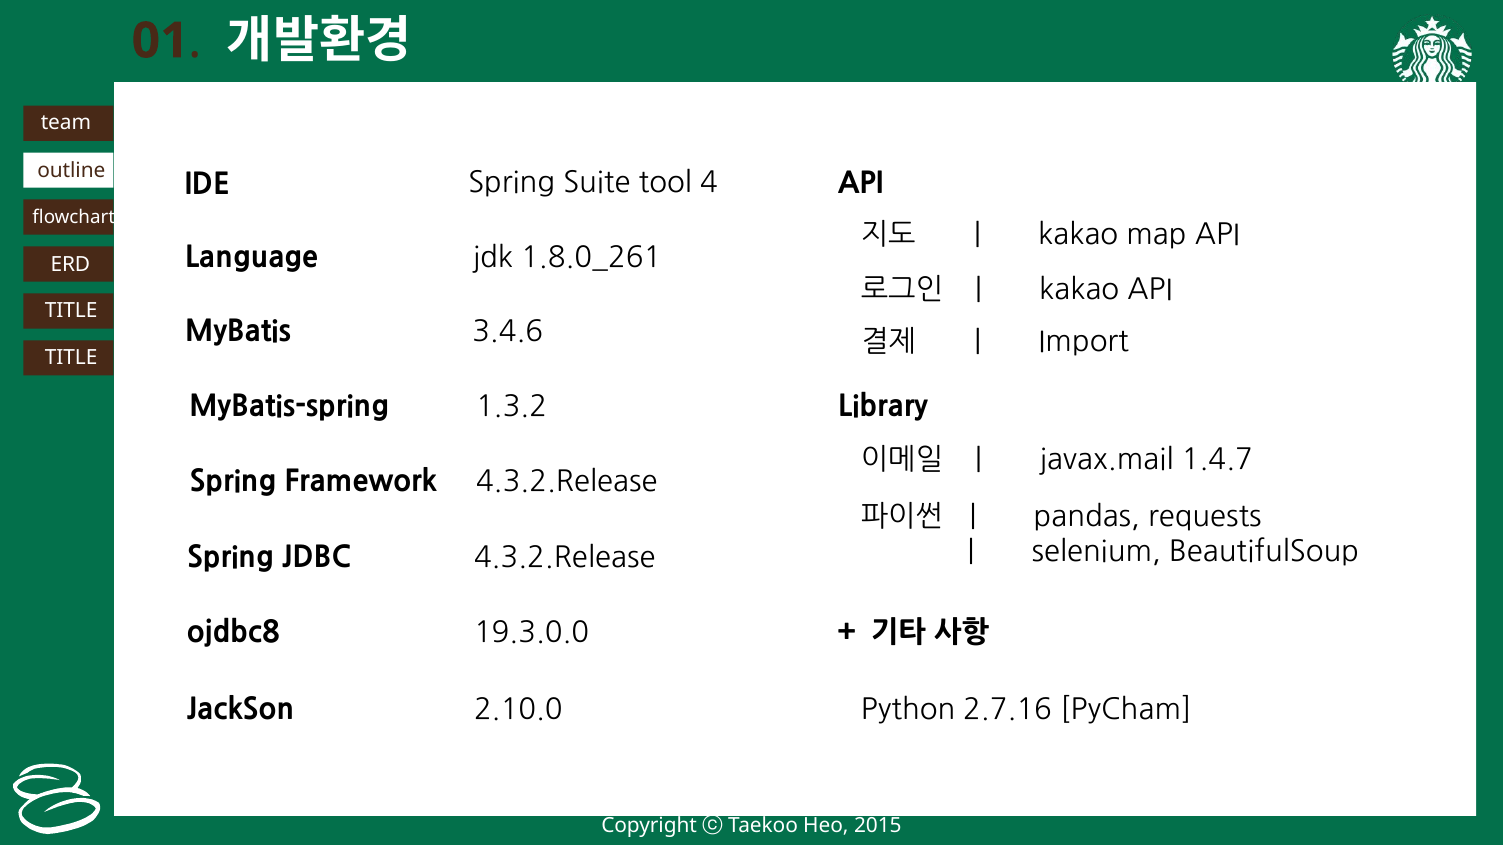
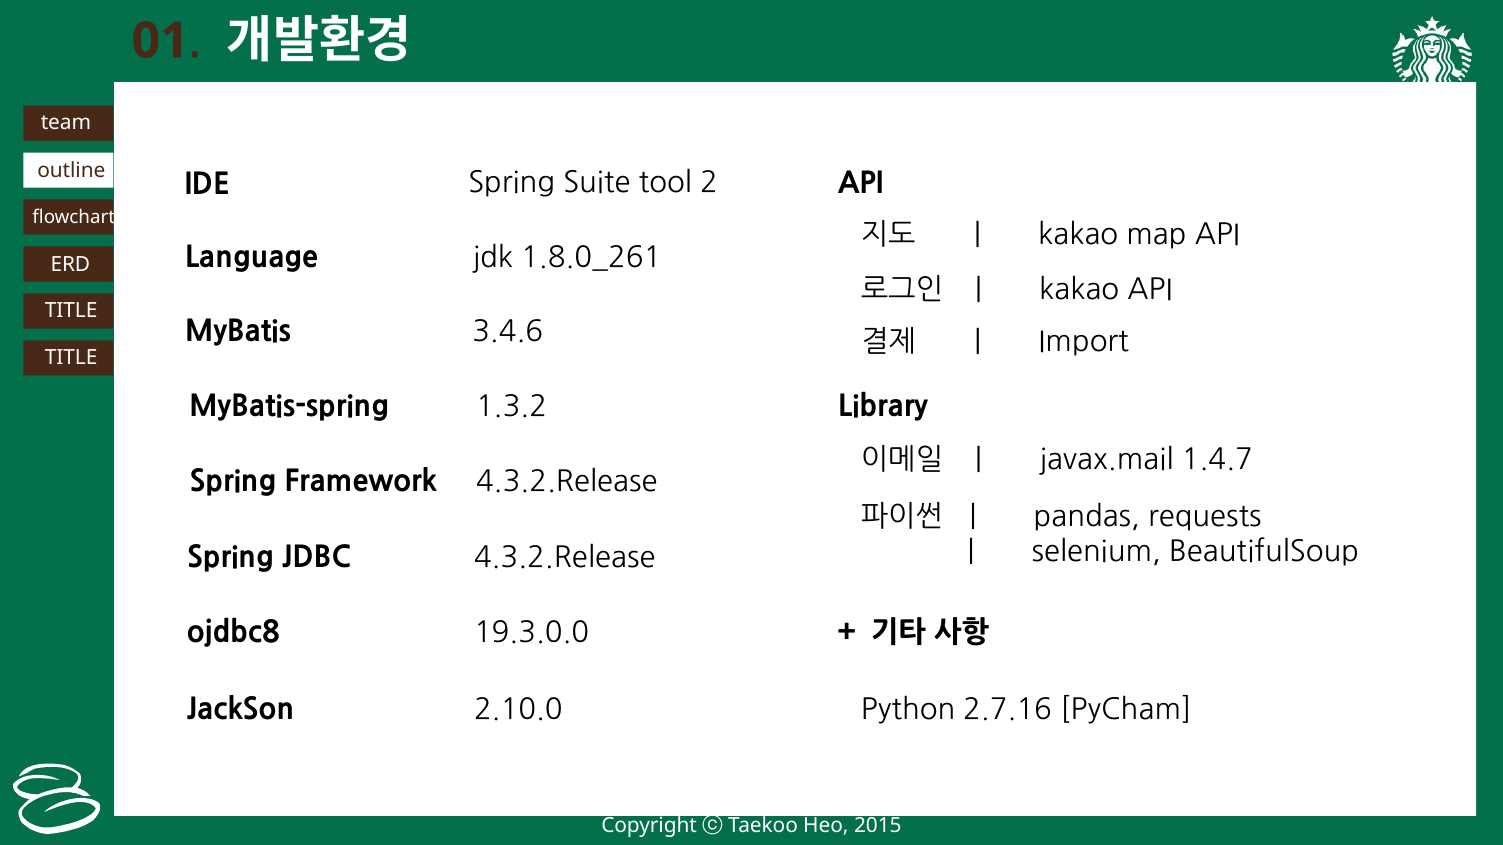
4: 4 -> 2
